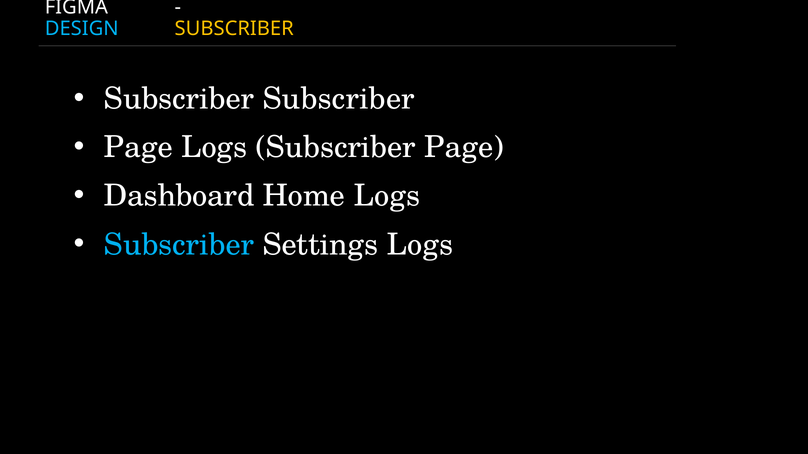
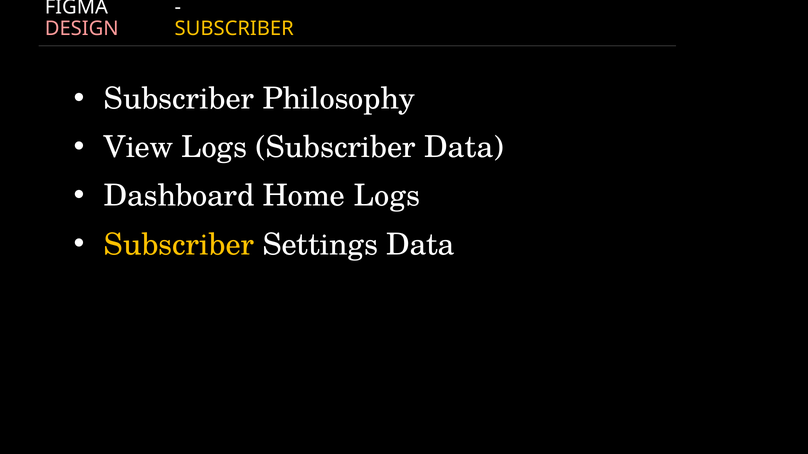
DESIGN colour: light blue -> pink
Subscriber Subscriber: Subscriber -> Philosophy
Page at (138, 147): Page -> View
Subscriber Page: Page -> Data
Subscriber at (179, 245) colour: light blue -> yellow
Settings Logs: Logs -> Data
